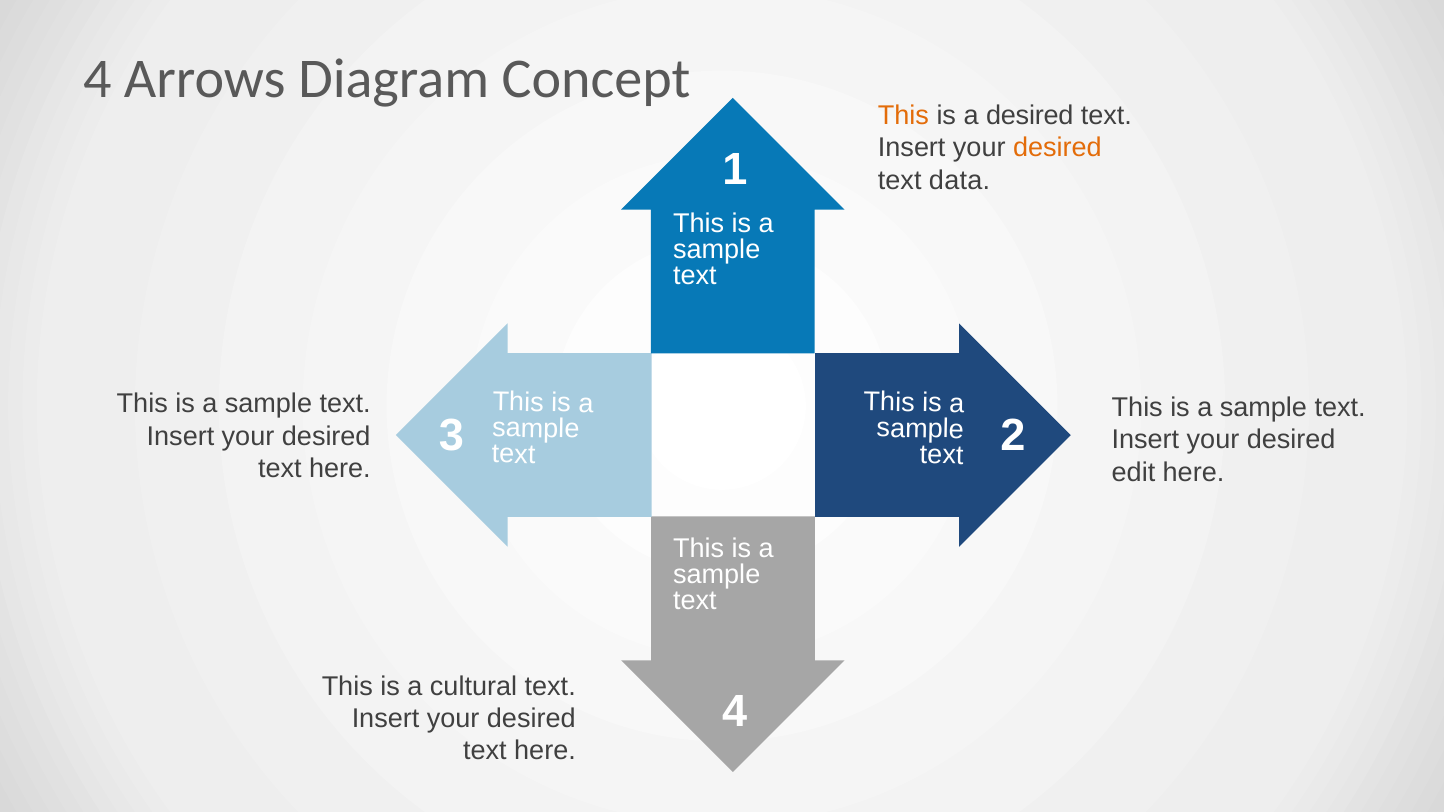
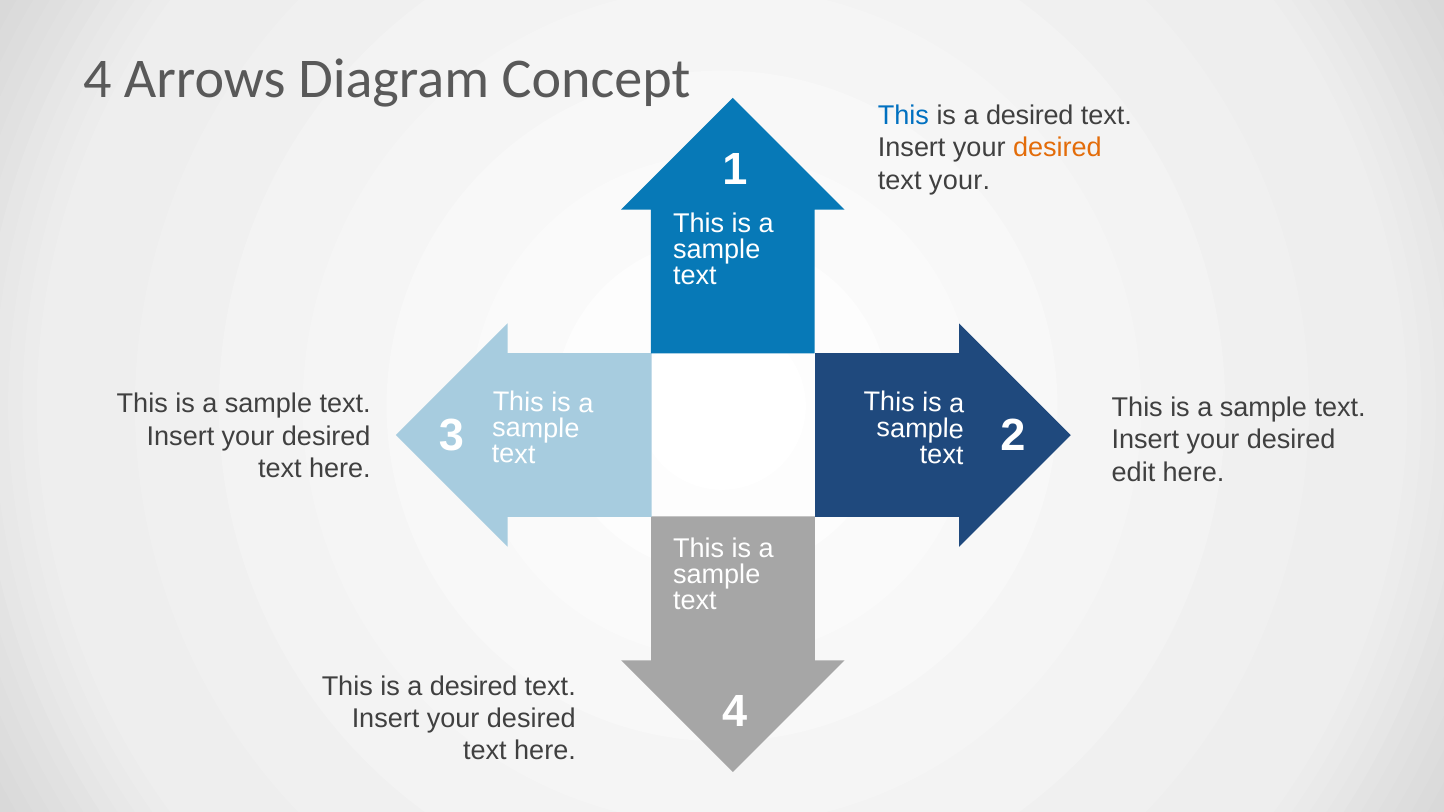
This at (903, 115) colour: orange -> blue
text data: data -> your
cultural at (474, 686): cultural -> desired
